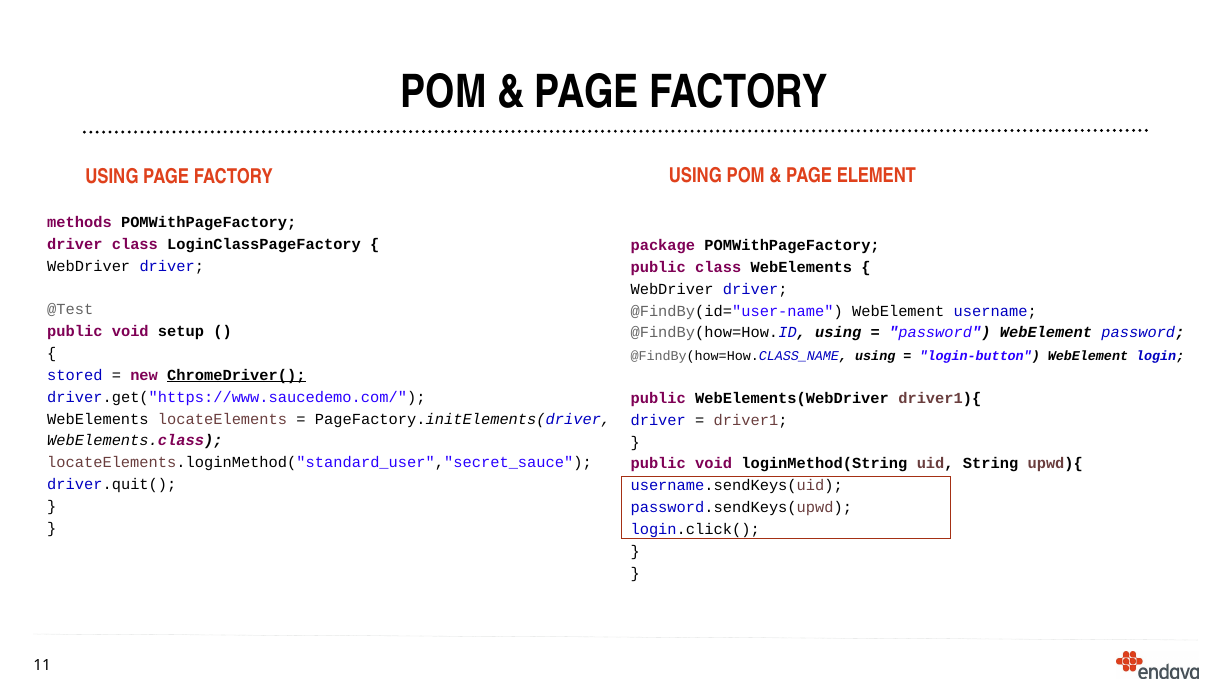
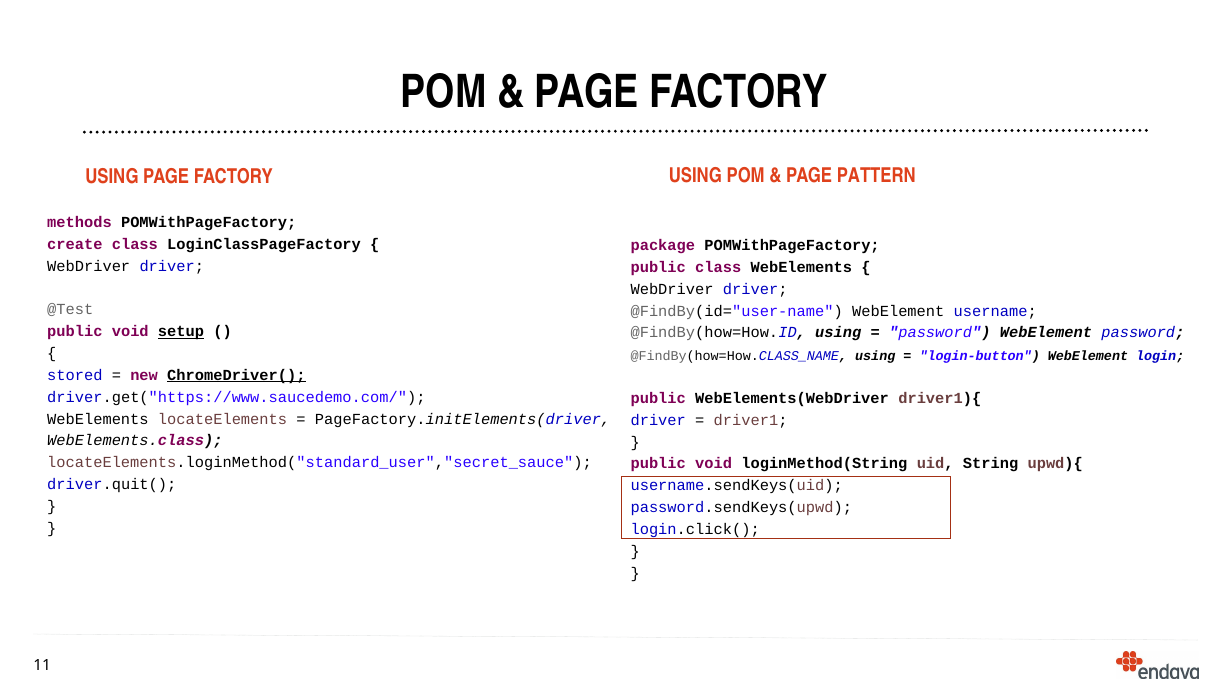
ELEMENT: ELEMENT -> PATTERN
driver at (75, 244): driver -> create
setup underline: none -> present
